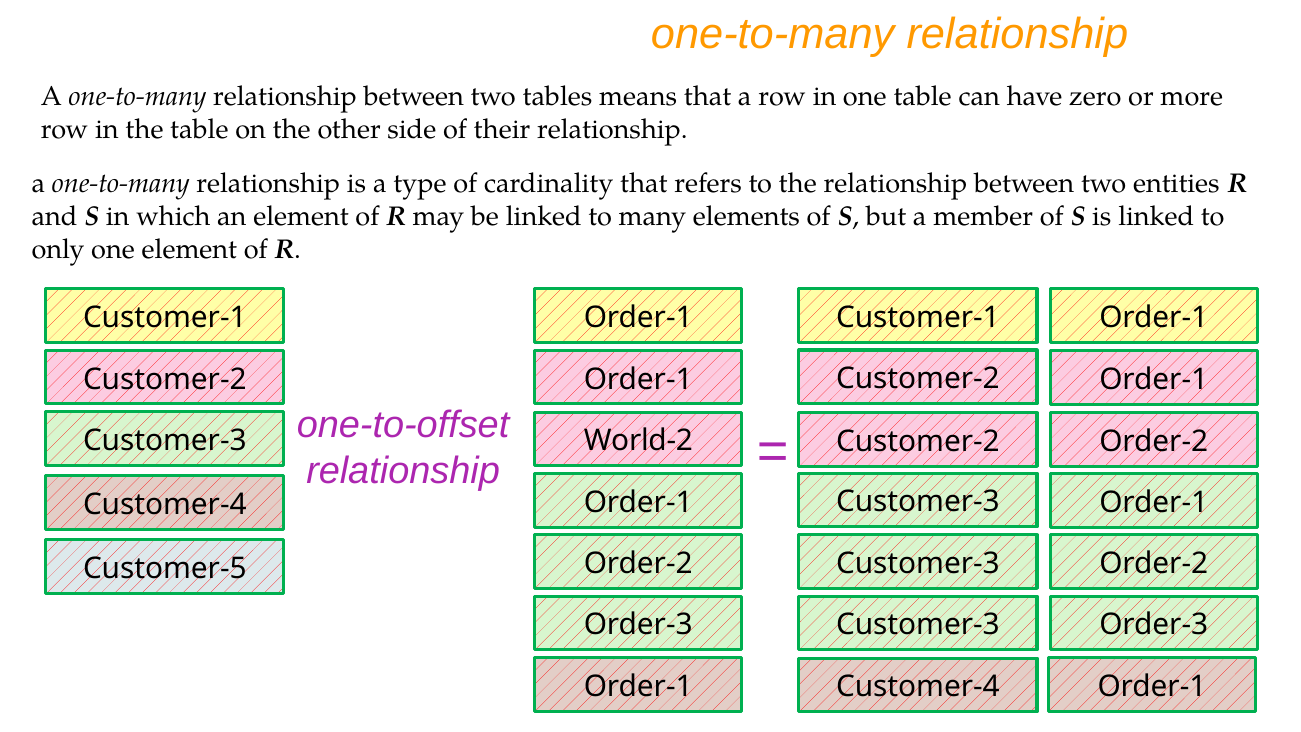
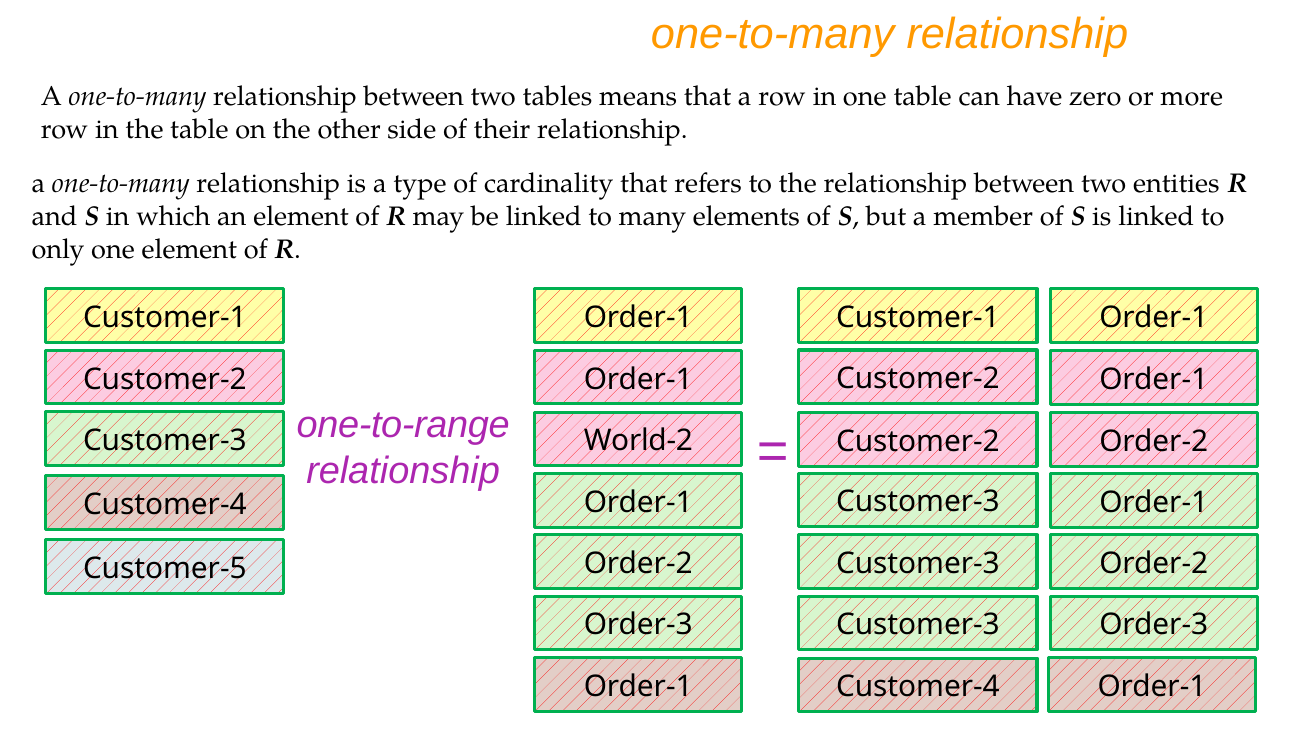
one-to-offset: one-to-offset -> one-to-range
